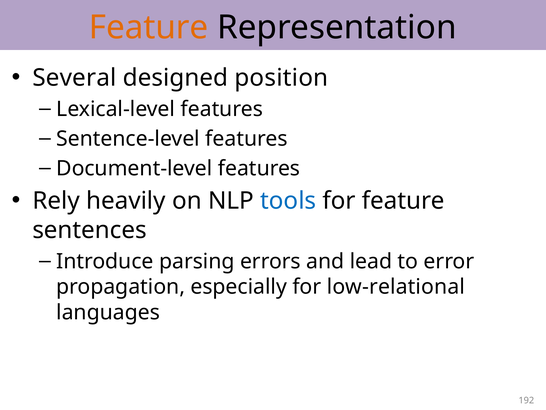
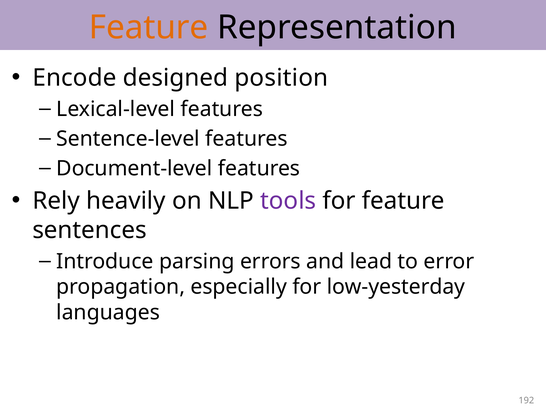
Several: Several -> Encode
tools colour: blue -> purple
low-relational: low-relational -> low-yesterday
